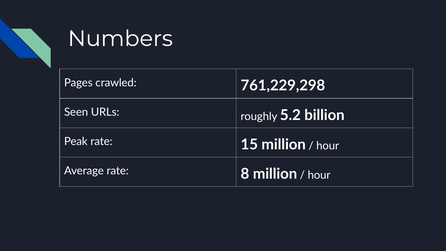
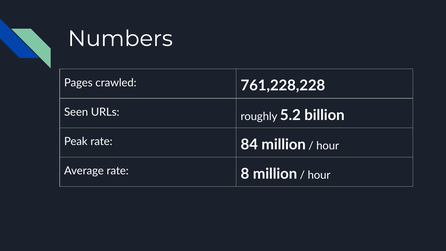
761,229,298: 761,229,298 -> 761,228,228
15: 15 -> 84
